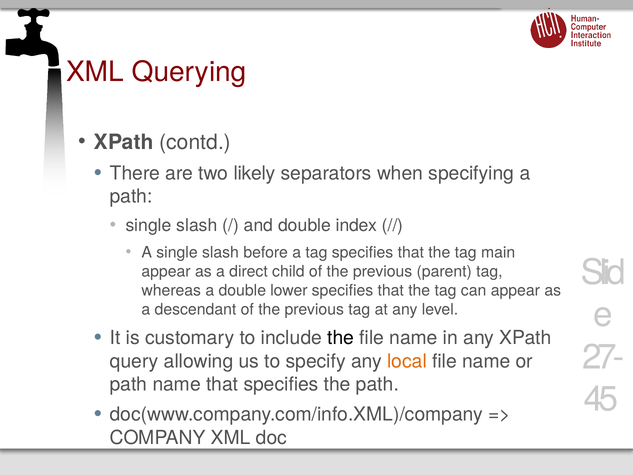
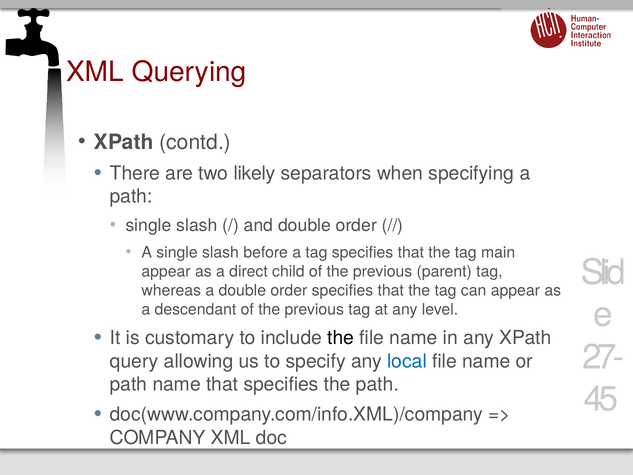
and double index: index -> order
a double lower: lower -> order
local colour: orange -> blue
